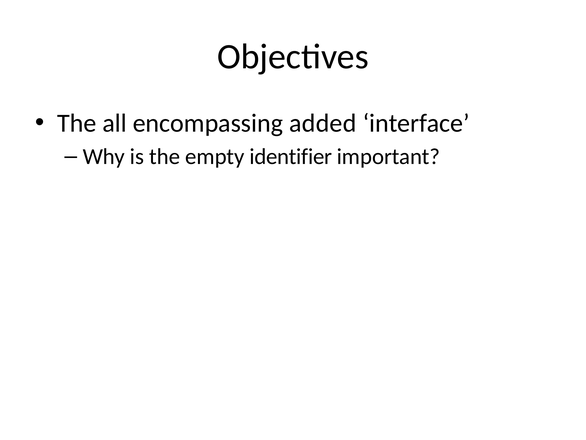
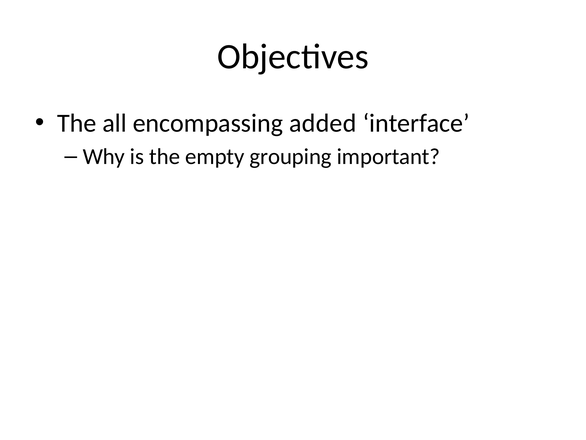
identifier: identifier -> grouping
